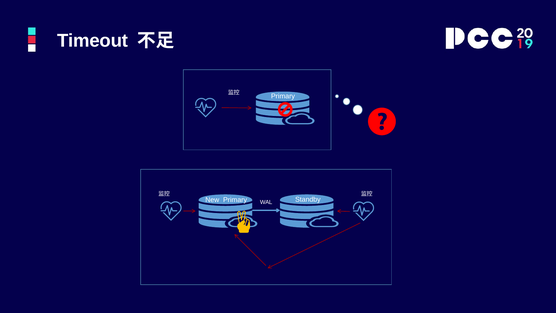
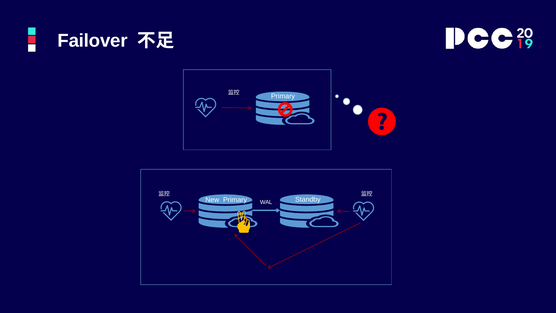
Timeout: Timeout -> Failover
